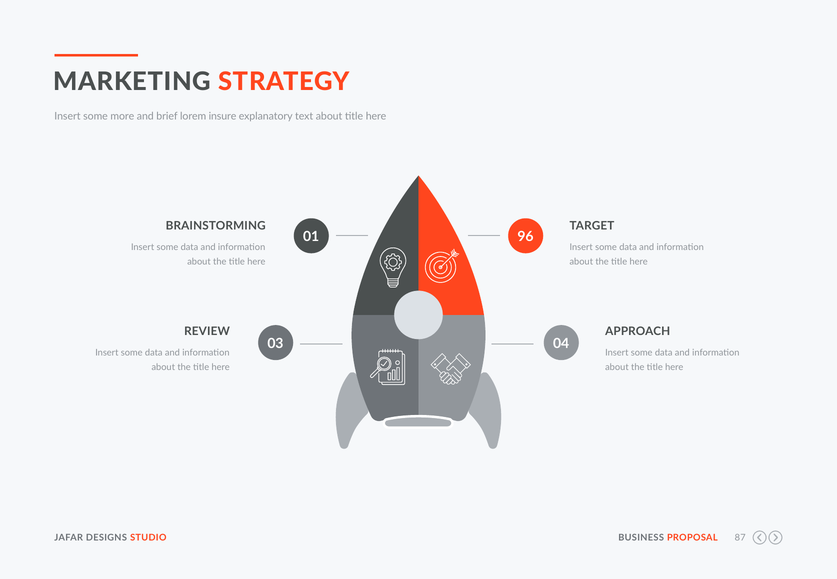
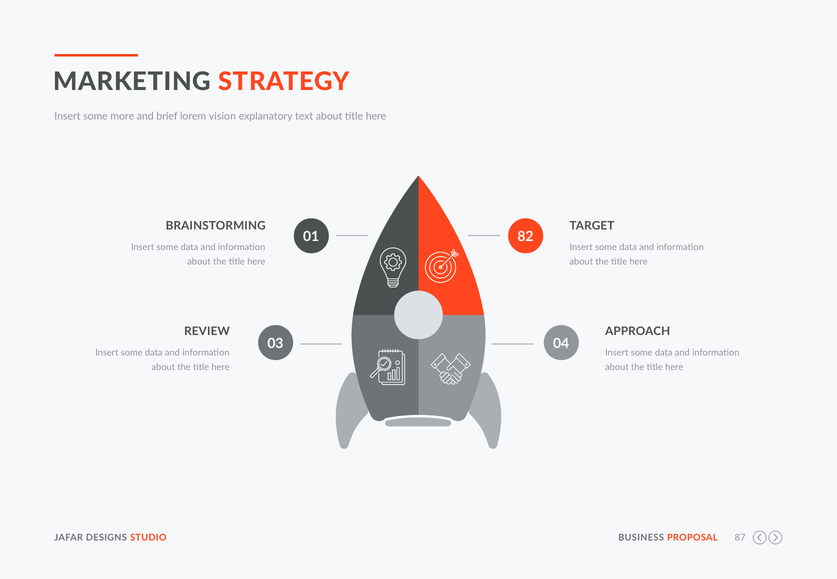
insure: insure -> vision
96: 96 -> 82
